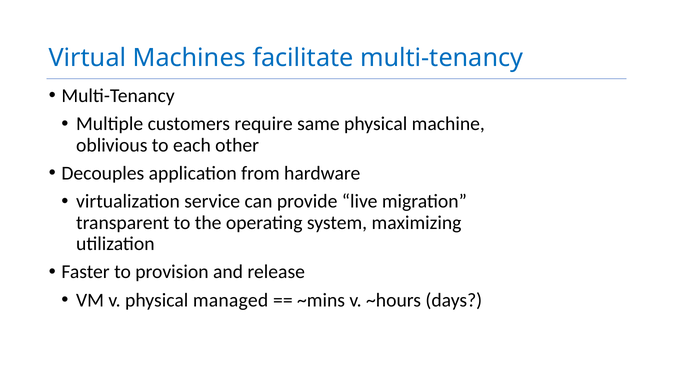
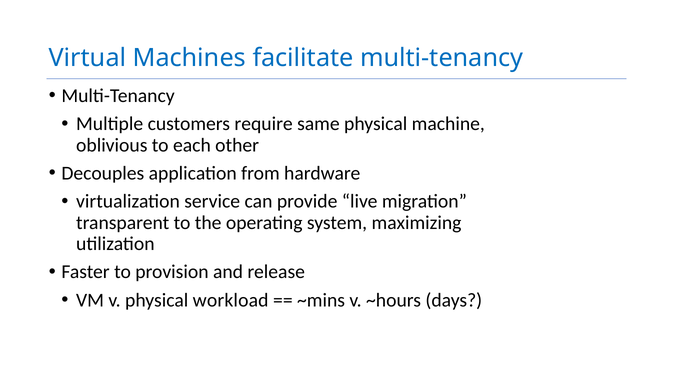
managed: managed -> workload
